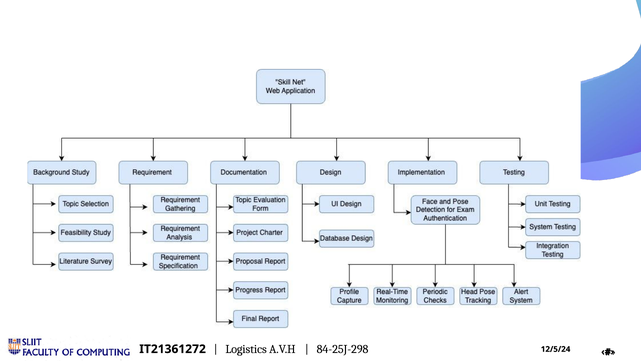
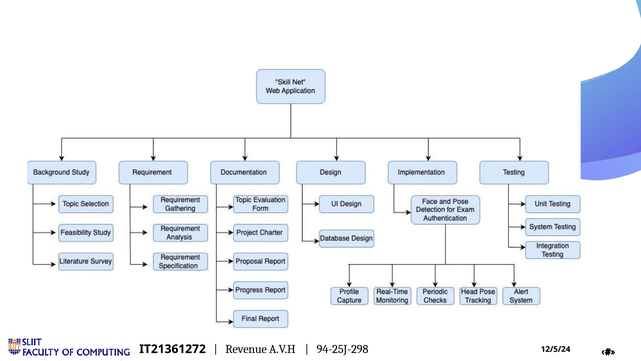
Logistics: Logistics -> Revenue
84-25J-298: 84-25J-298 -> 94-25J-298
